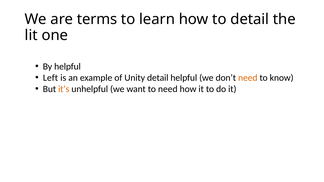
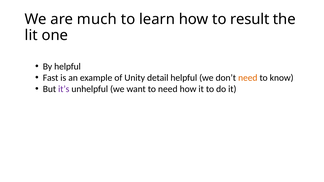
terms: terms -> much
to detail: detail -> result
Left: Left -> Fast
it’s colour: orange -> purple
